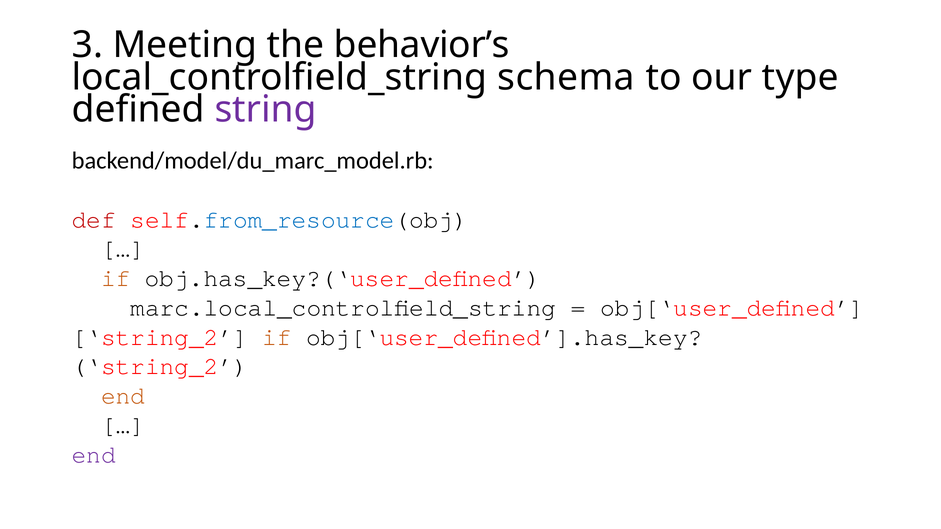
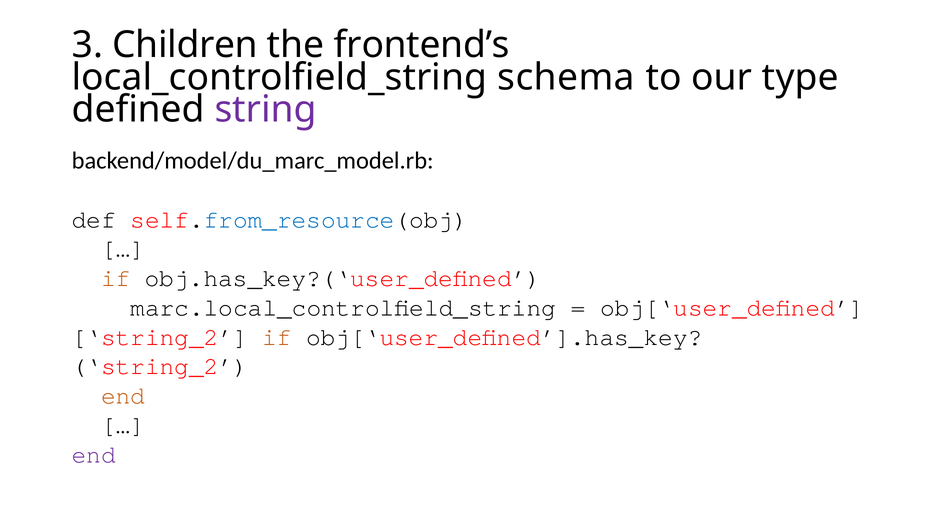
Meeting: Meeting -> Children
behavior’s: behavior’s -> frontend’s
def colour: red -> black
